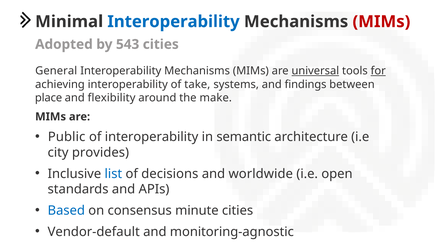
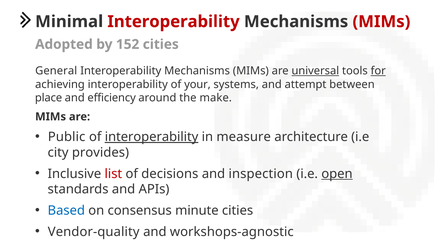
Interoperability at (174, 22) colour: blue -> red
543: 543 -> 152
take: take -> your
findings: findings -> attempt
flexibility: flexibility -> efficiency
interoperability at (152, 137) underline: none -> present
semantic: semantic -> measure
list colour: blue -> red
worldwide: worldwide -> inspection
open underline: none -> present
Vendor-default: Vendor-default -> Vendor-quality
monitoring-agnostic: monitoring-agnostic -> workshops-agnostic
